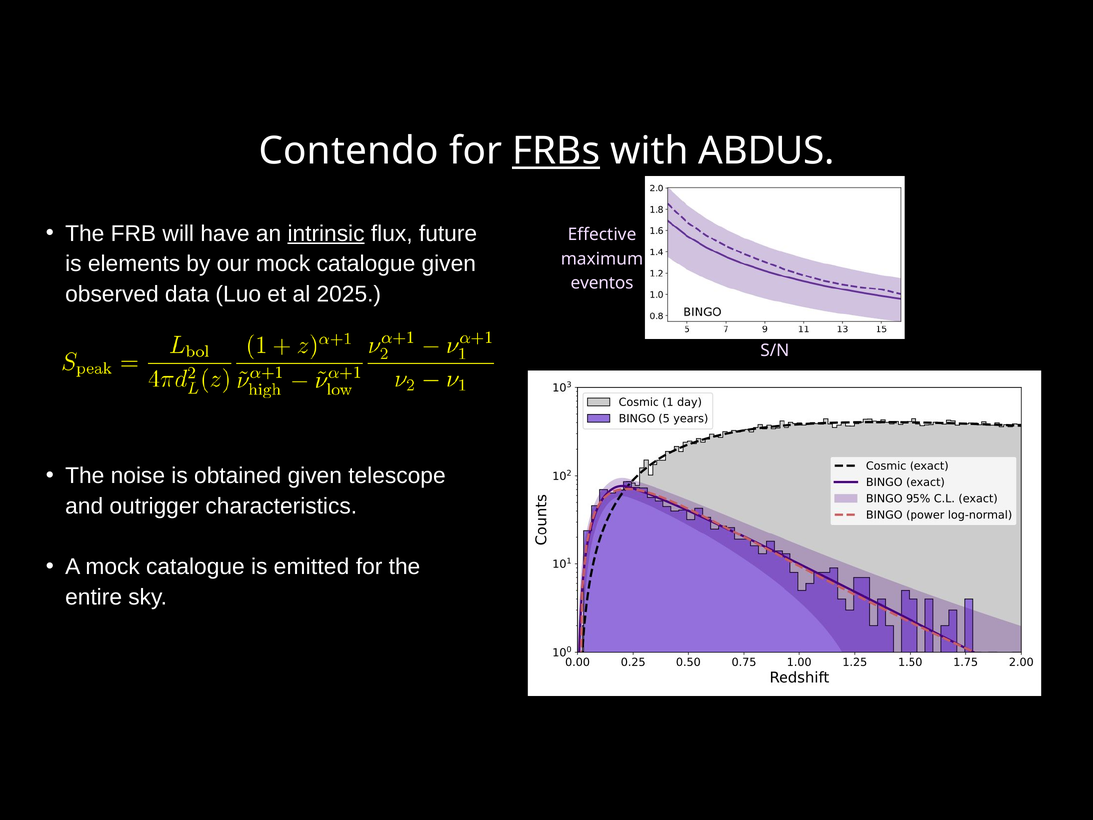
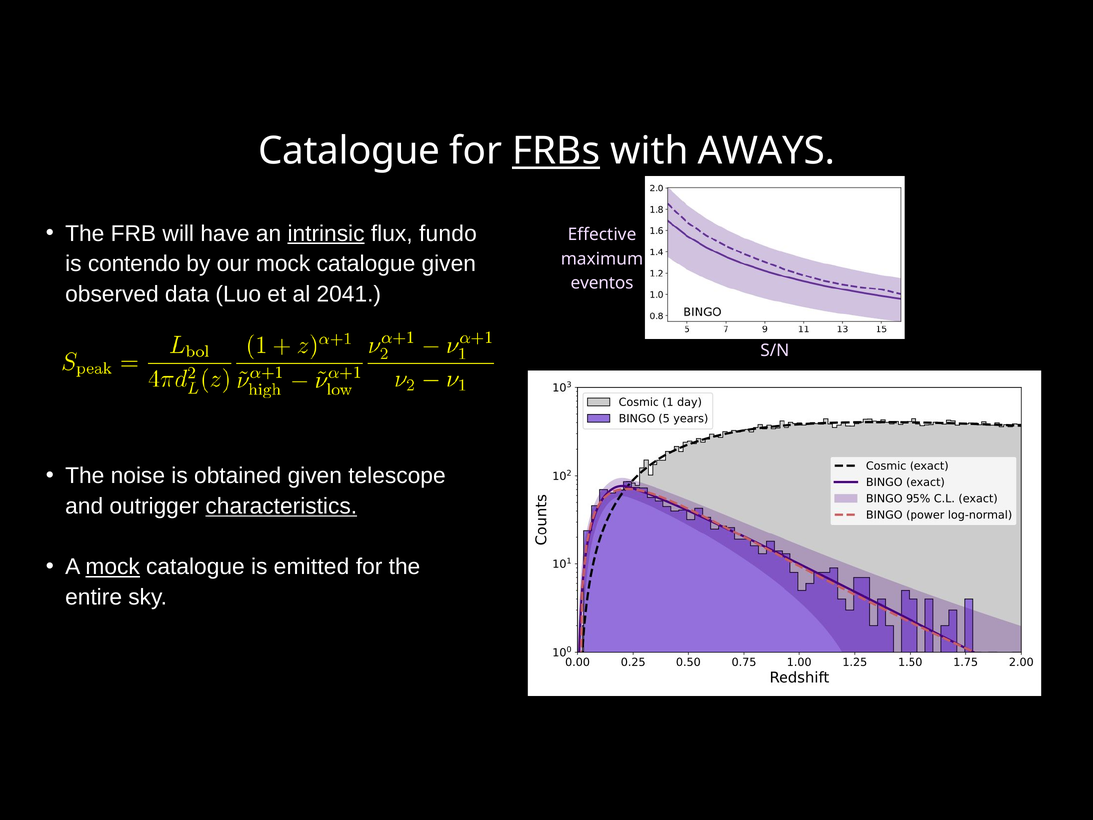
Contendo at (349, 151): Contendo -> Catalogue
ABDUS: ABDUS -> AWAYS
future: future -> fundo
elements: elements -> contendo
2025: 2025 -> 2041
characteristics underline: none -> present
mock at (113, 567) underline: none -> present
